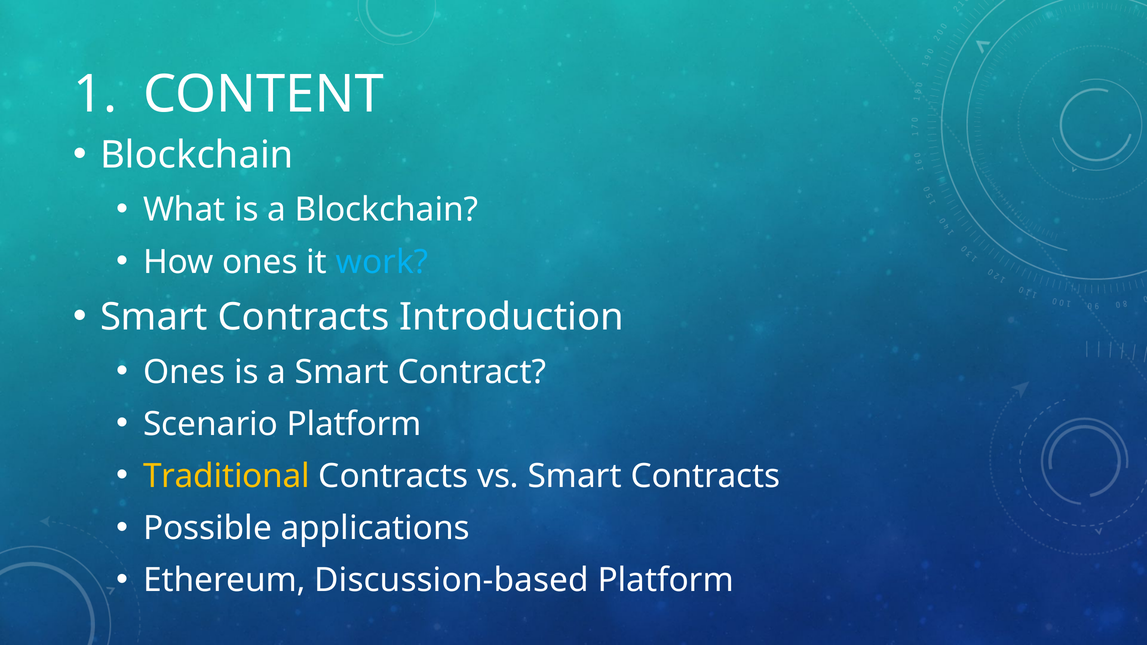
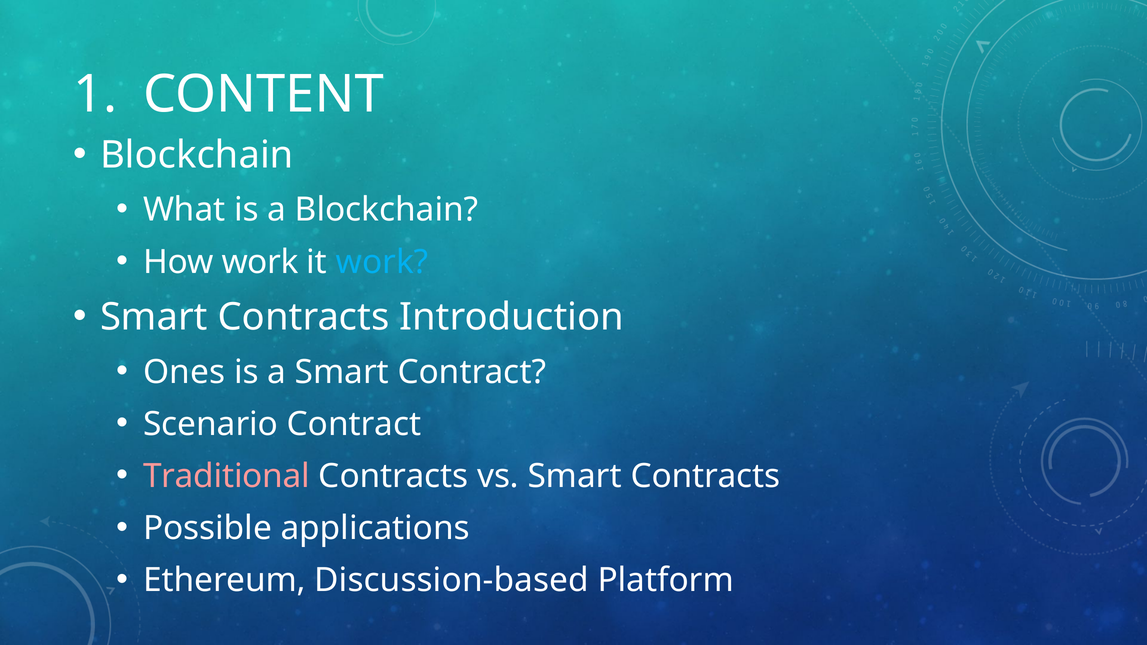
How ones: ones -> work
Scenario Platform: Platform -> Contract
Traditional colour: yellow -> pink
